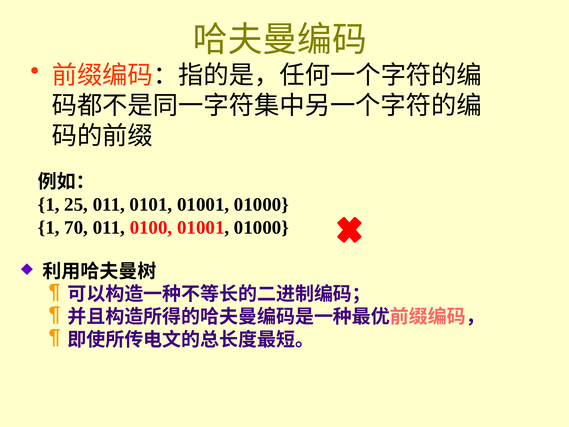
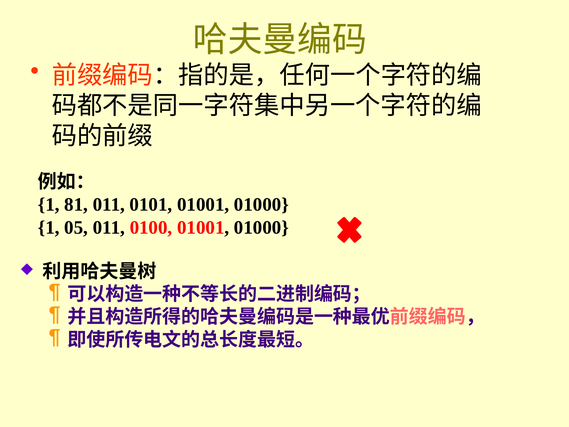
25: 25 -> 81
70: 70 -> 05
